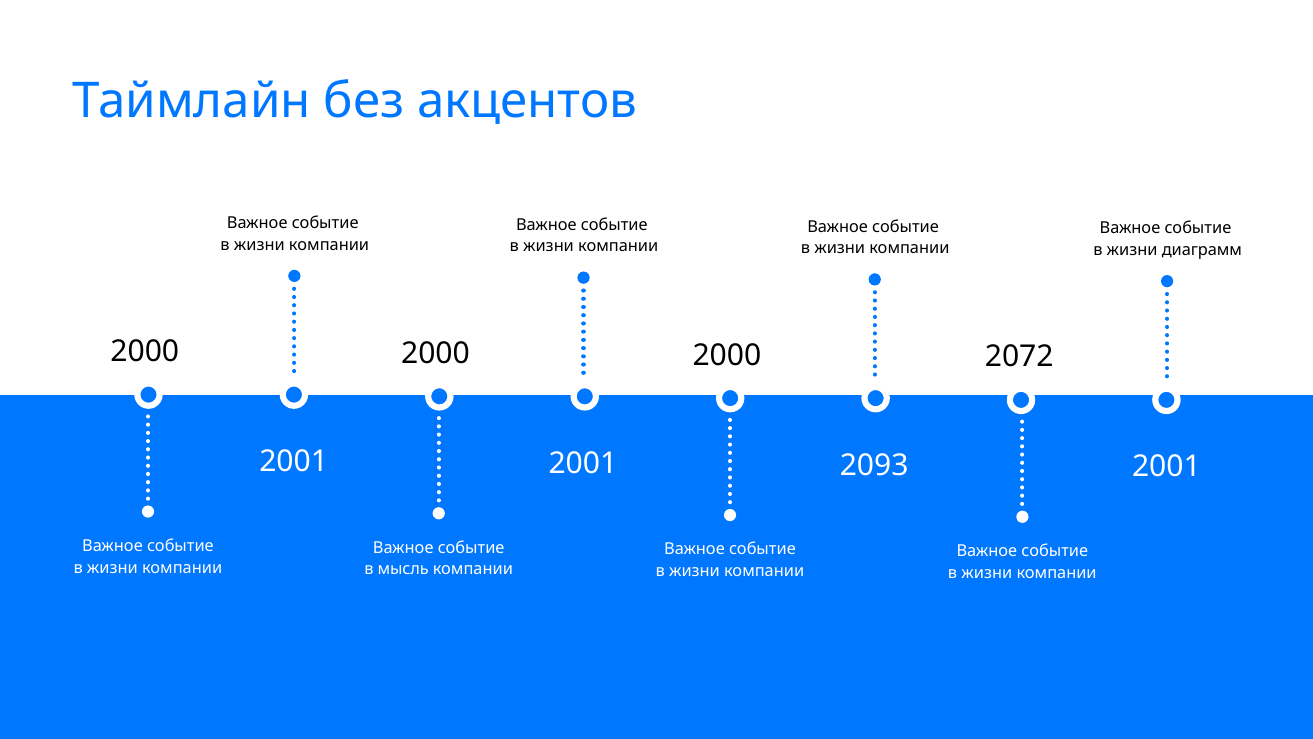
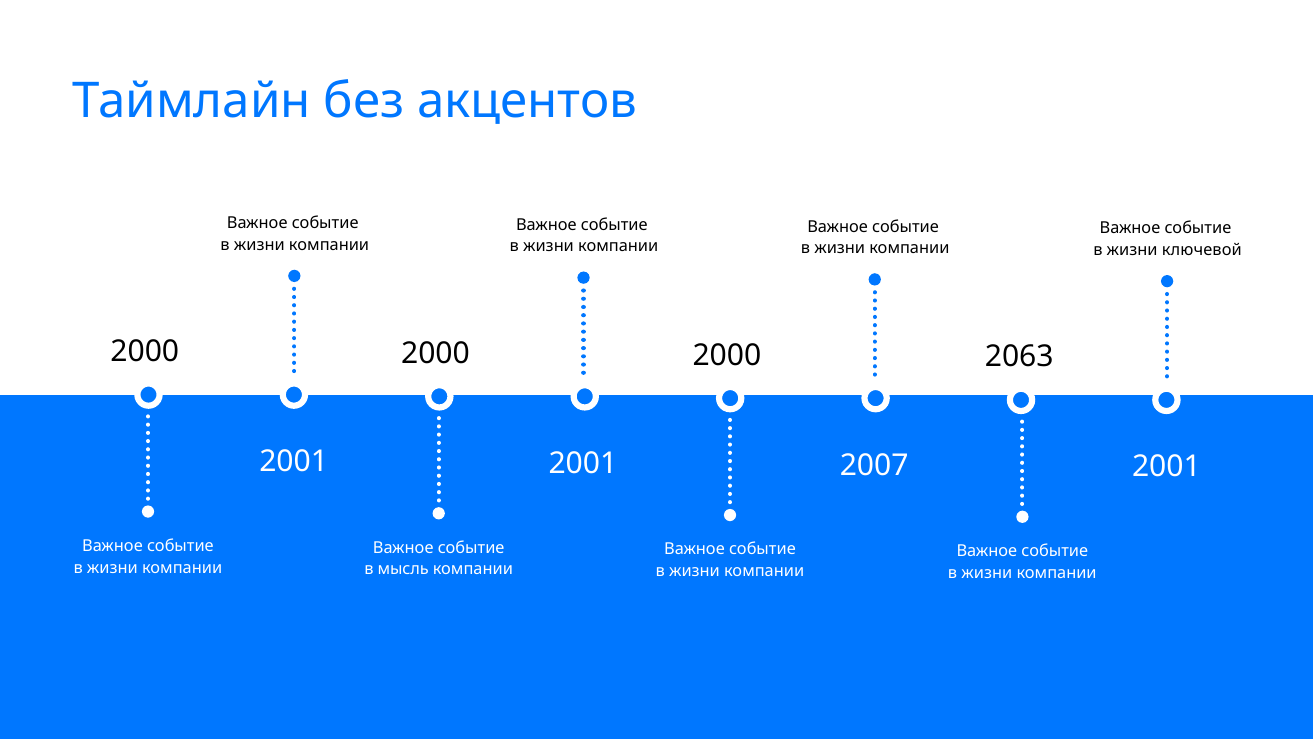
диаграмм: диаграмм -> ключевой
2072: 2072 -> 2063
2093: 2093 -> 2007
